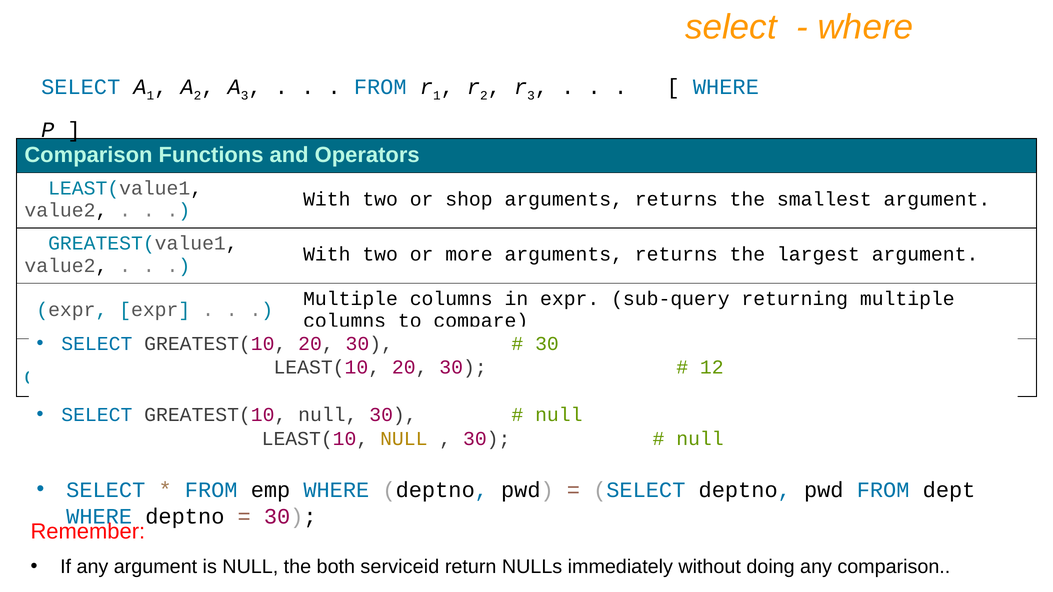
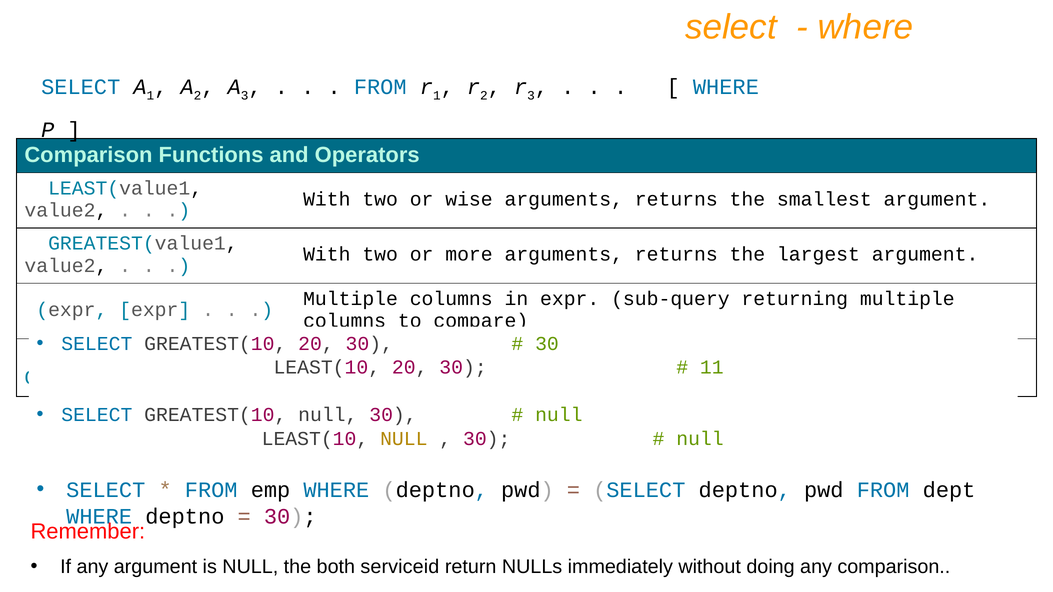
shop: shop -> wise
12: 12 -> 11
